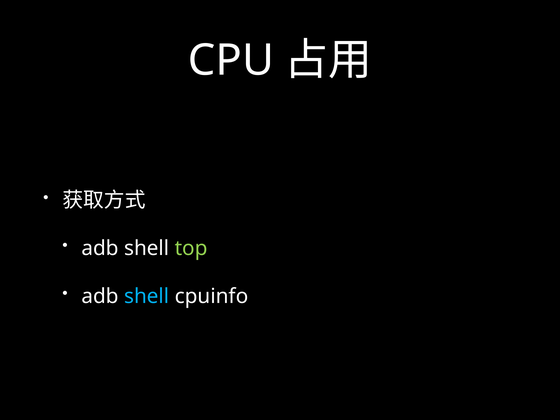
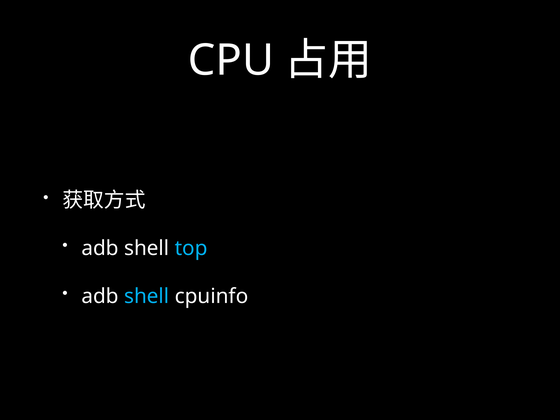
top colour: light green -> light blue
